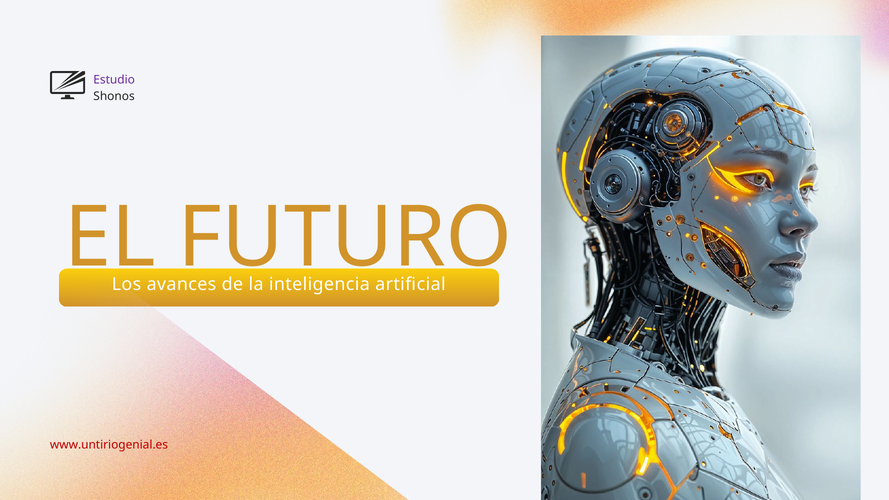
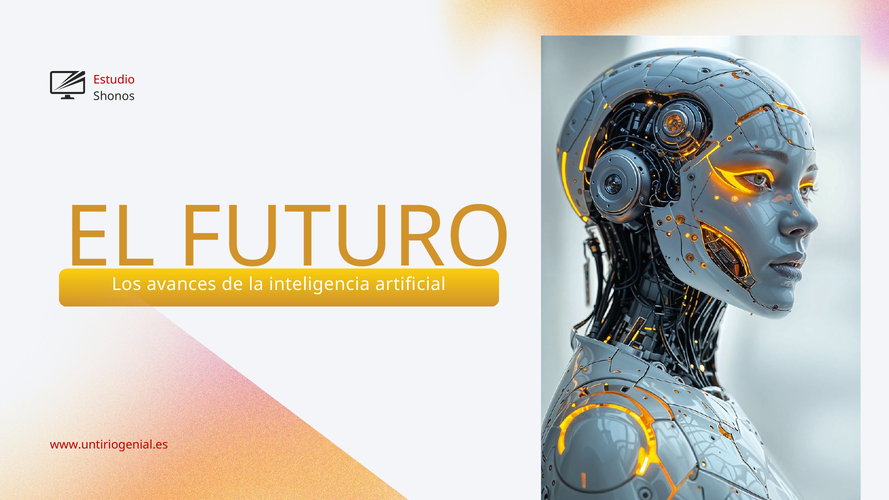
Estudio colour: purple -> red
